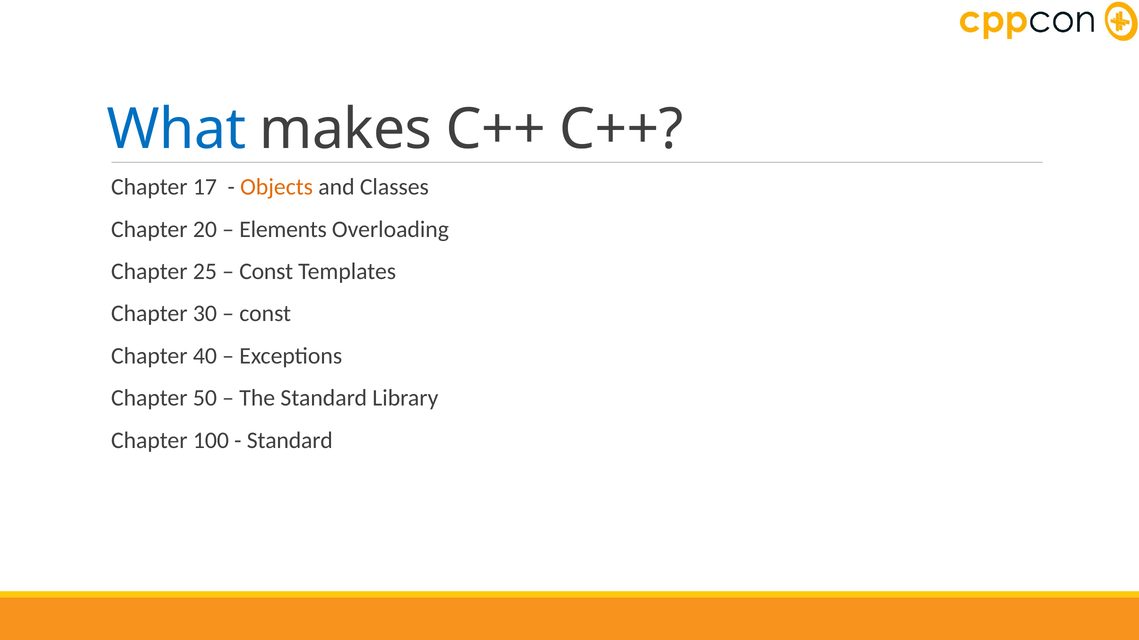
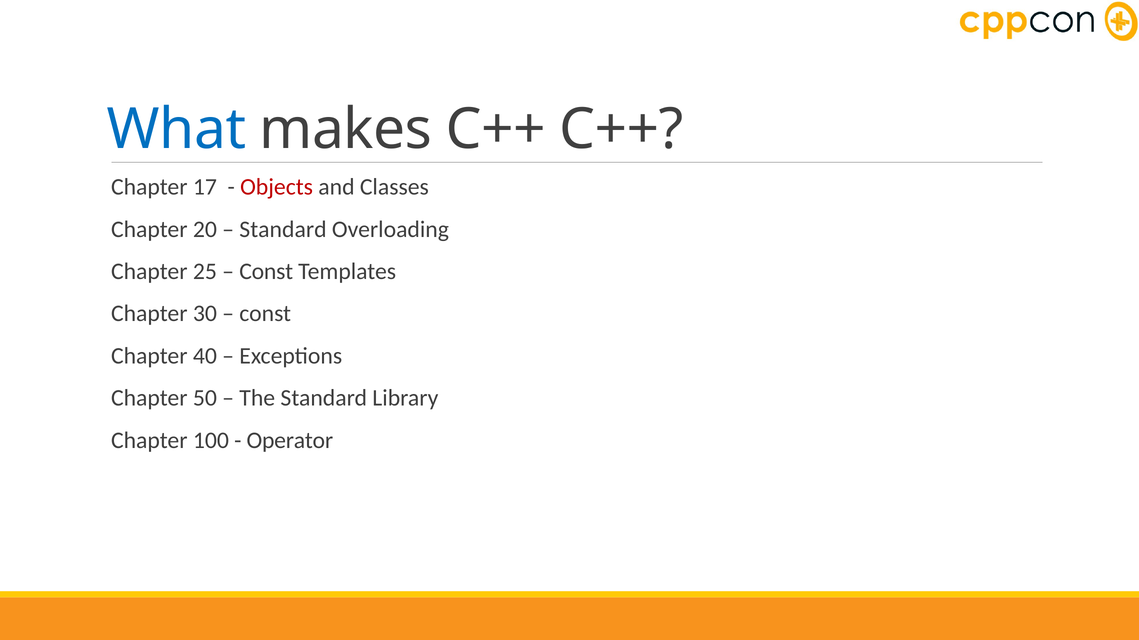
Objects colour: orange -> red
Elements at (283, 229): Elements -> Standard
Standard at (290, 441): Standard -> Operator
